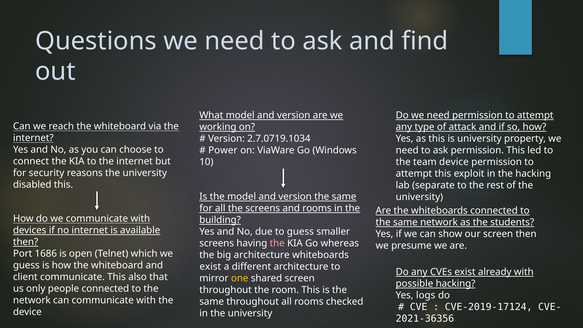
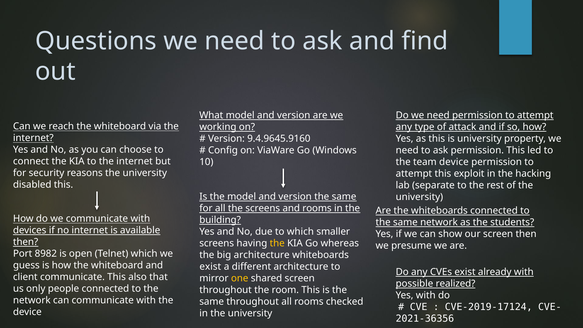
2.7.0719.1034: 2.7.0719.1034 -> 9.4.9645.9160
Power: Power -> Config
to guess: guess -> which
the at (277, 243) colour: pink -> yellow
1686: 1686 -> 8982
possible hacking: hacking -> realized
Yes logs: logs -> with
